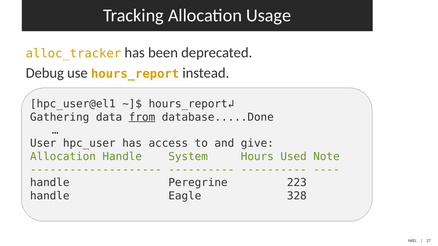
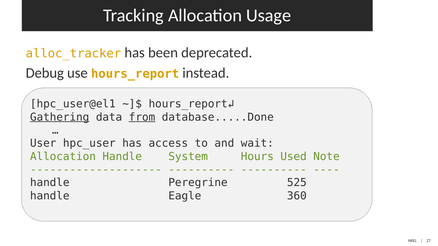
Gathering underline: none -> present
give: give -> wait
223: 223 -> 525
328: 328 -> 360
